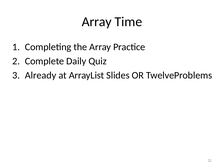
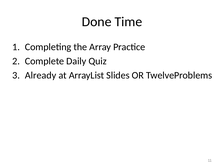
Array at (97, 22): Array -> Done
